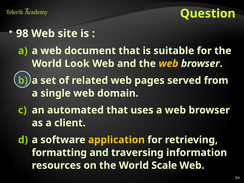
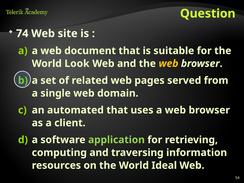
98: 98 -> 74
application colour: yellow -> light green
formatting: formatting -> computing
Scale: Scale -> Ideal
